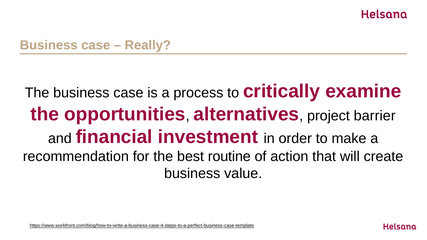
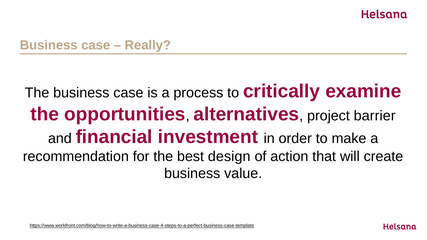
routine: routine -> design
